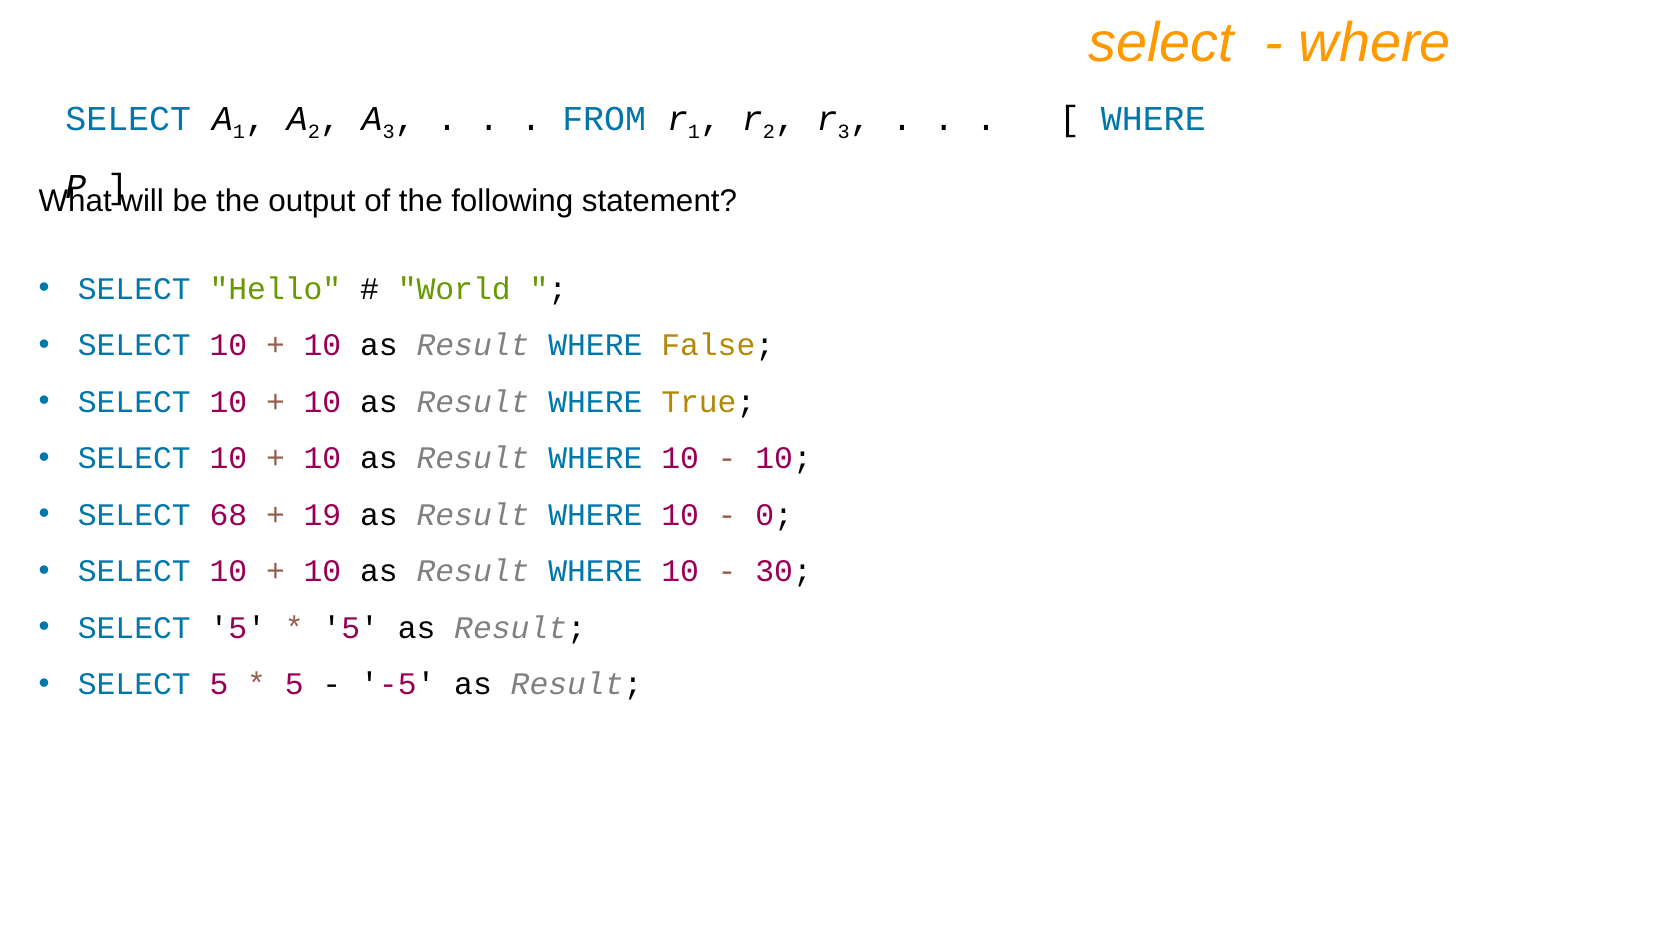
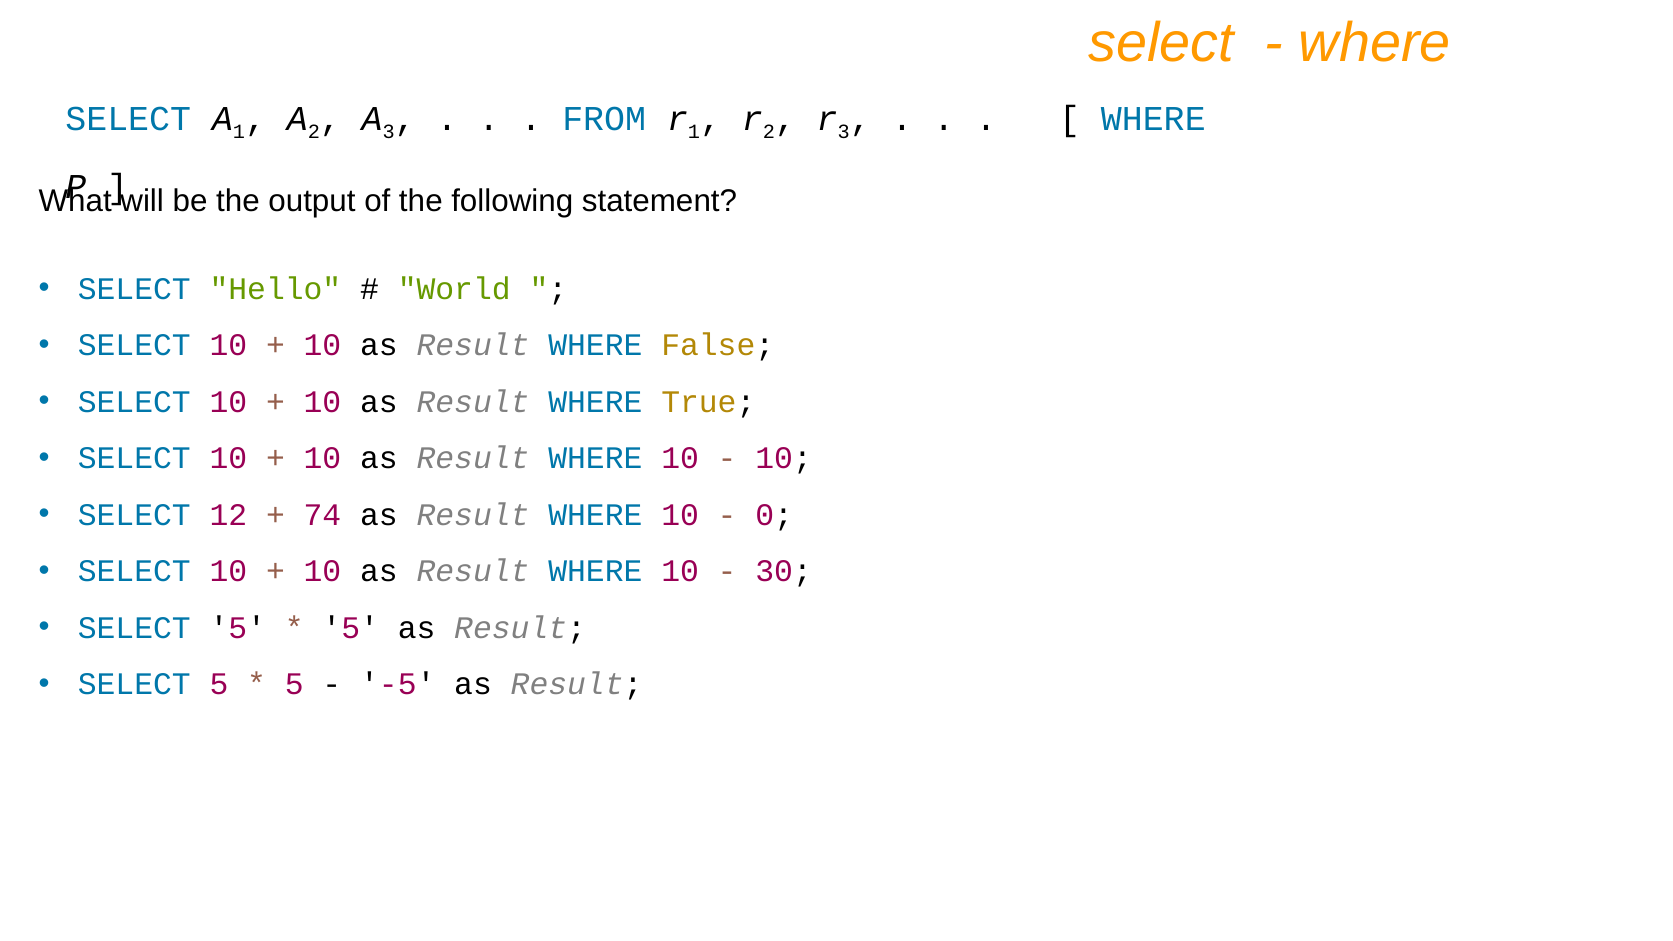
68: 68 -> 12
19: 19 -> 74
